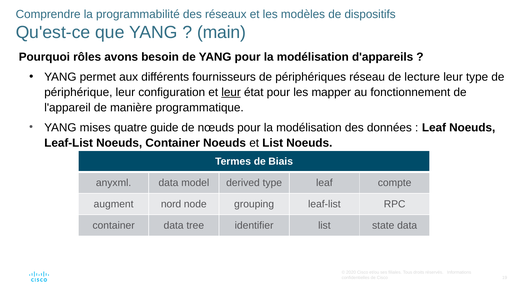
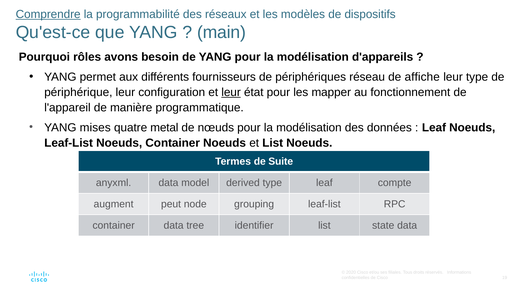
Comprendre underline: none -> present
lecture: lecture -> affiche
guide: guide -> metal
Biais: Biais -> Suite
nord: nord -> peut
